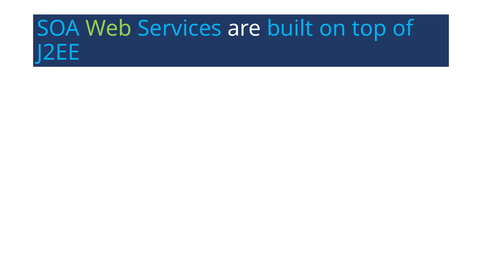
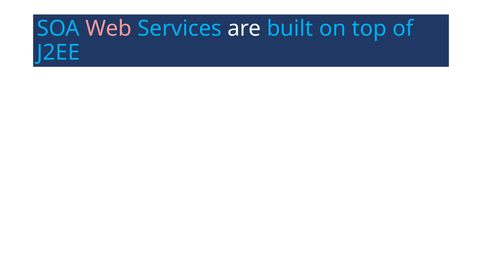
Web colour: light green -> pink
